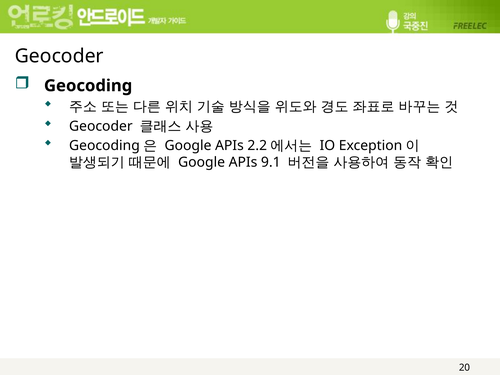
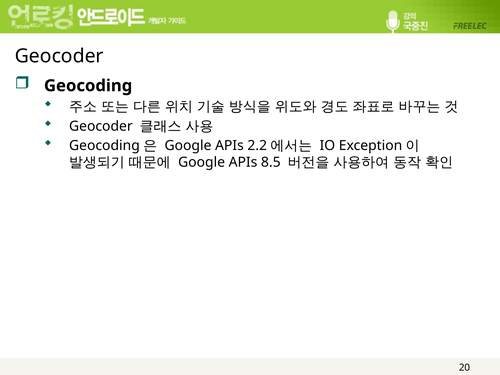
9.1: 9.1 -> 8.5
